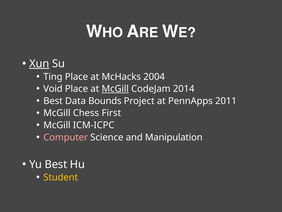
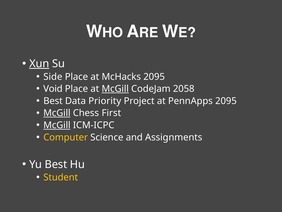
Ting: Ting -> Side
McHacks 2004: 2004 -> 2095
2014: 2014 -> 2058
Bounds: Bounds -> Priority
PennApps 2011: 2011 -> 2095
McGill at (57, 113) underline: none -> present
McGill at (57, 125) underline: none -> present
Computer colour: pink -> yellow
Manipulation: Manipulation -> Assignments
